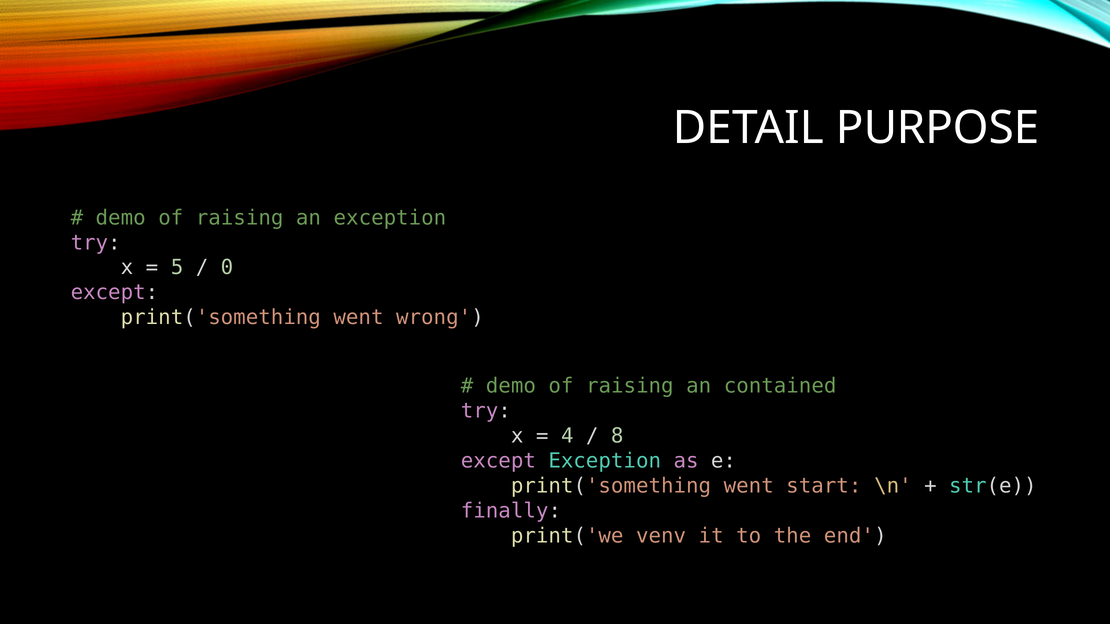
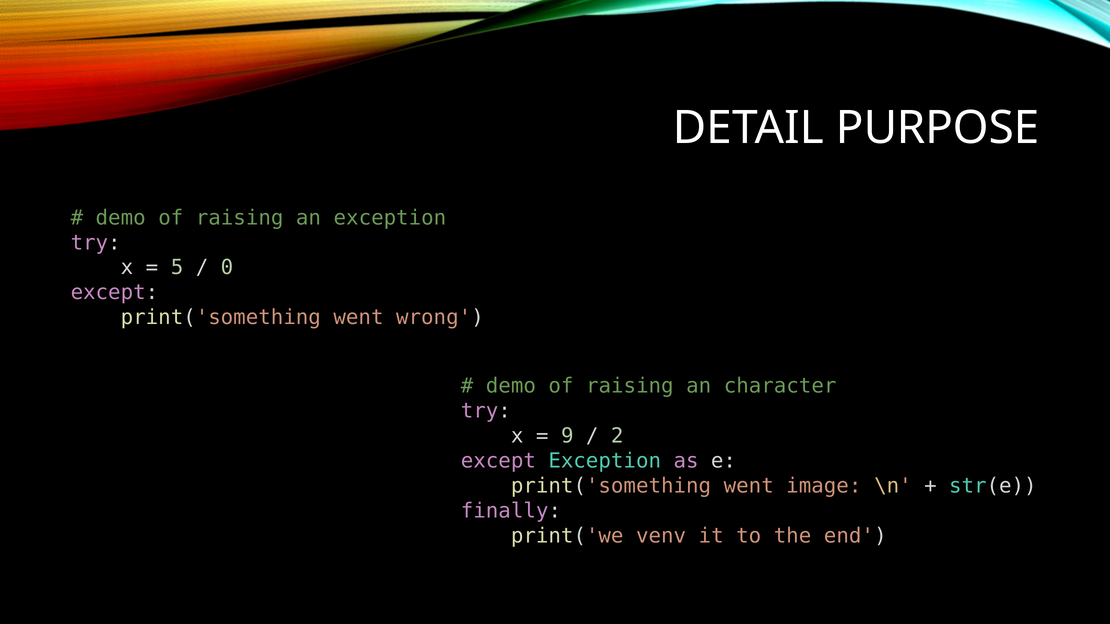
contained: contained -> character
4: 4 -> 9
8: 8 -> 2
start: start -> image
